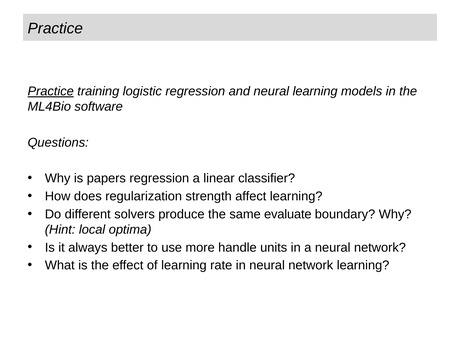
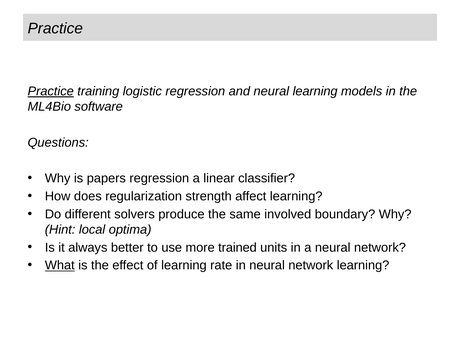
evaluate: evaluate -> involved
handle: handle -> trained
What underline: none -> present
